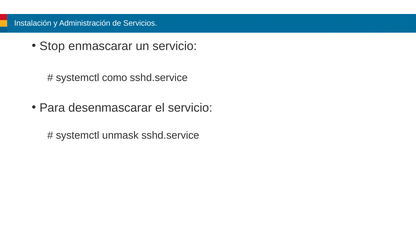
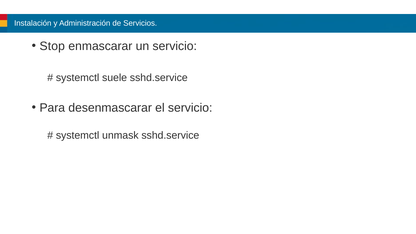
como: como -> suele
